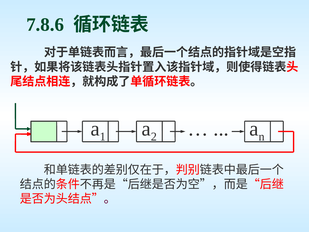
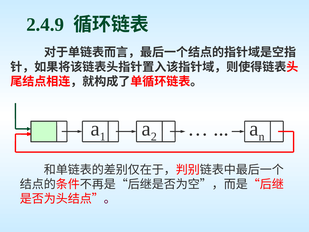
7.8.6: 7.8.6 -> 2.4.9
